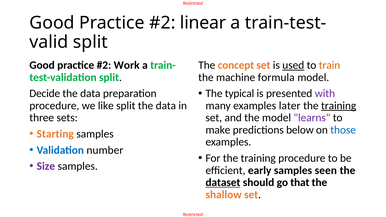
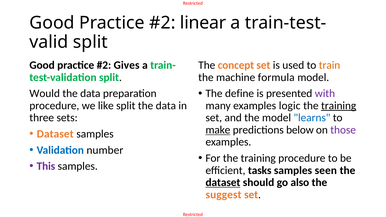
Work: Work -> Gives
used underline: present -> none
typical: typical -> define
Decide: Decide -> Would
later: later -> logic
learns colour: purple -> blue
make underline: none -> present
those colour: blue -> purple
Starting at (55, 134): Starting -> Dataset
Size: Size -> This
early: early -> tasks
that: that -> also
shallow: shallow -> suggest
